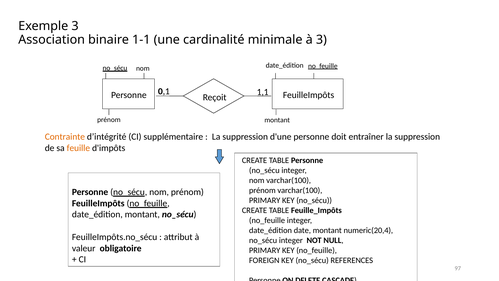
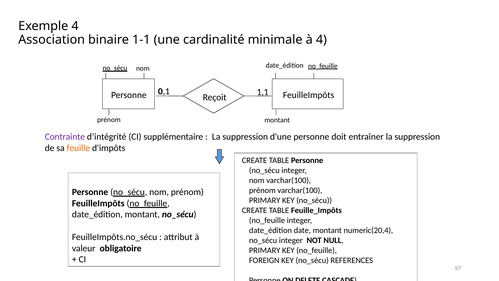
Exemple 3: 3 -> 4
à 3: 3 -> 4
Contrainte colour: orange -> purple
